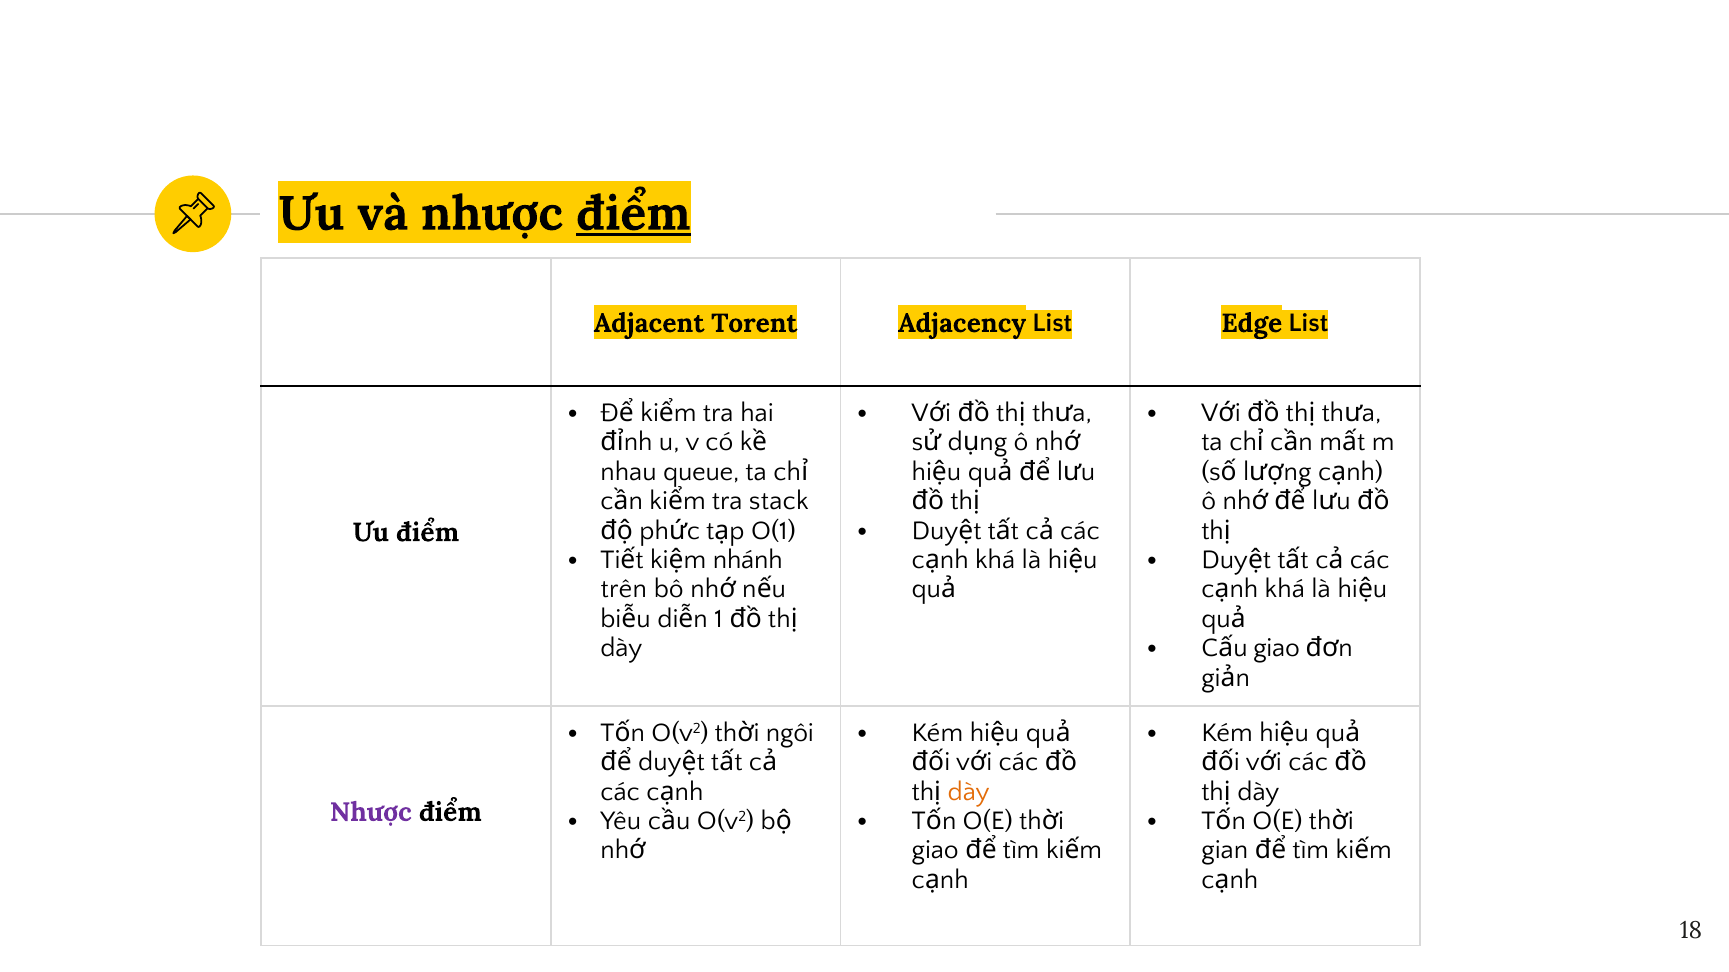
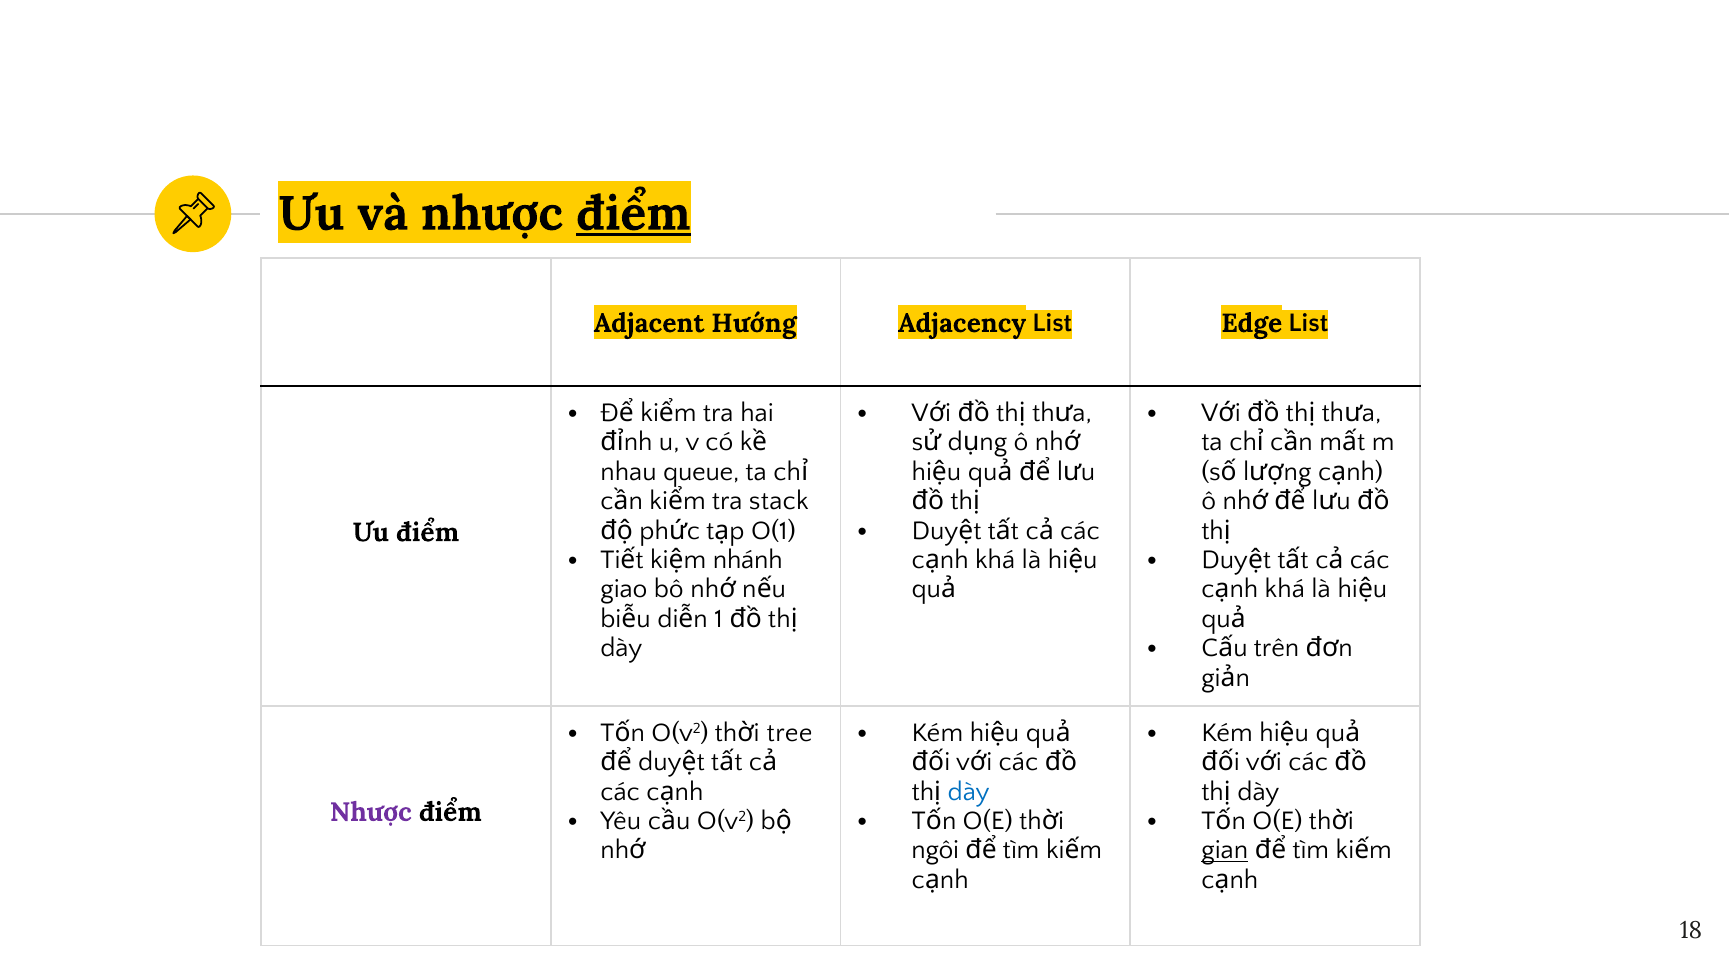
Torent: Torent -> Hướng
trên: trên -> giao
u giao: giao -> trên
ngôi: ngôi -> tree
dày at (969, 792) colour: orange -> blue
giao at (935, 851): giao -> ngôi
gian underline: none -> present
